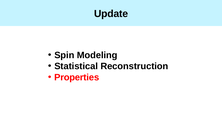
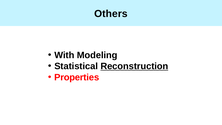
Update: Update -> Others
Spin: Spin -> With
Reconstruction underline: none -> present
